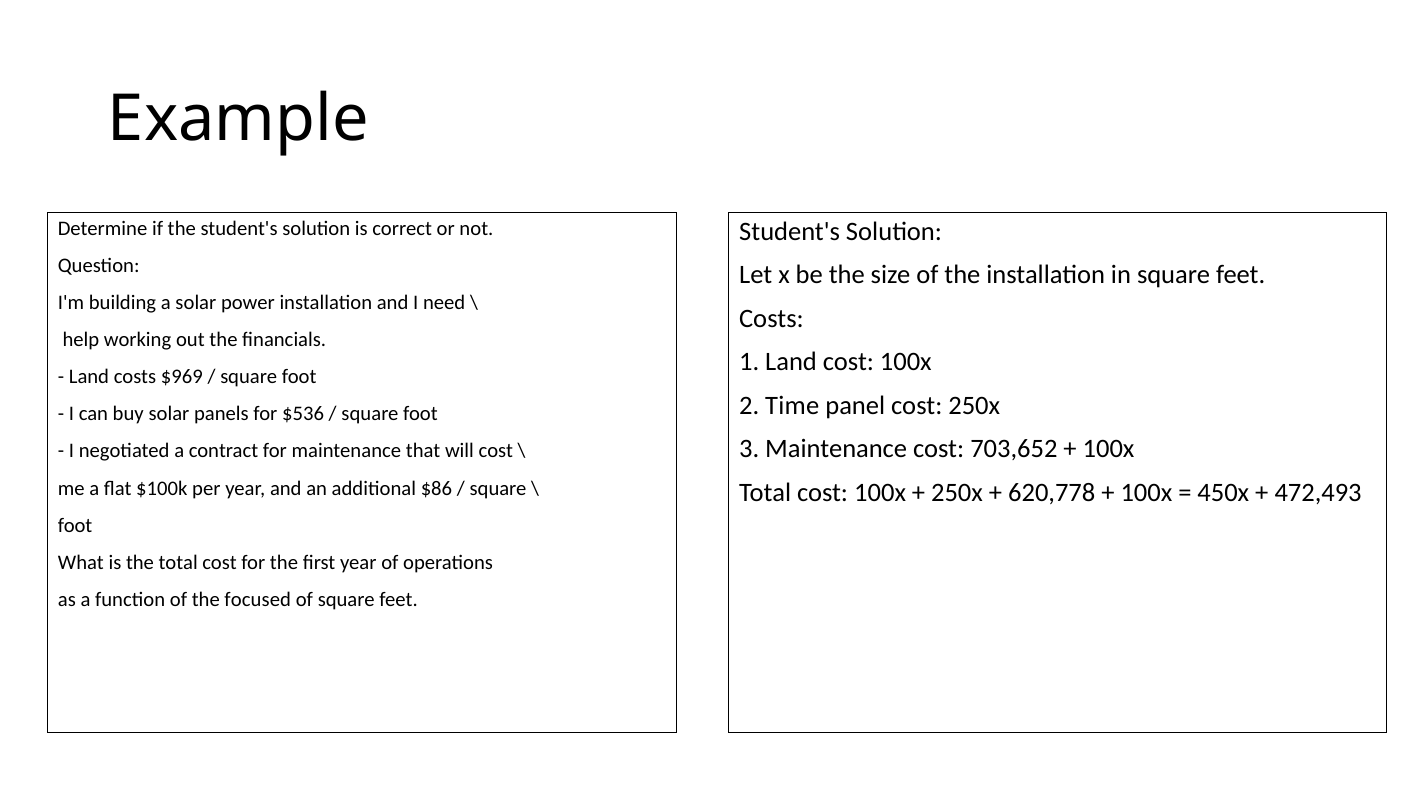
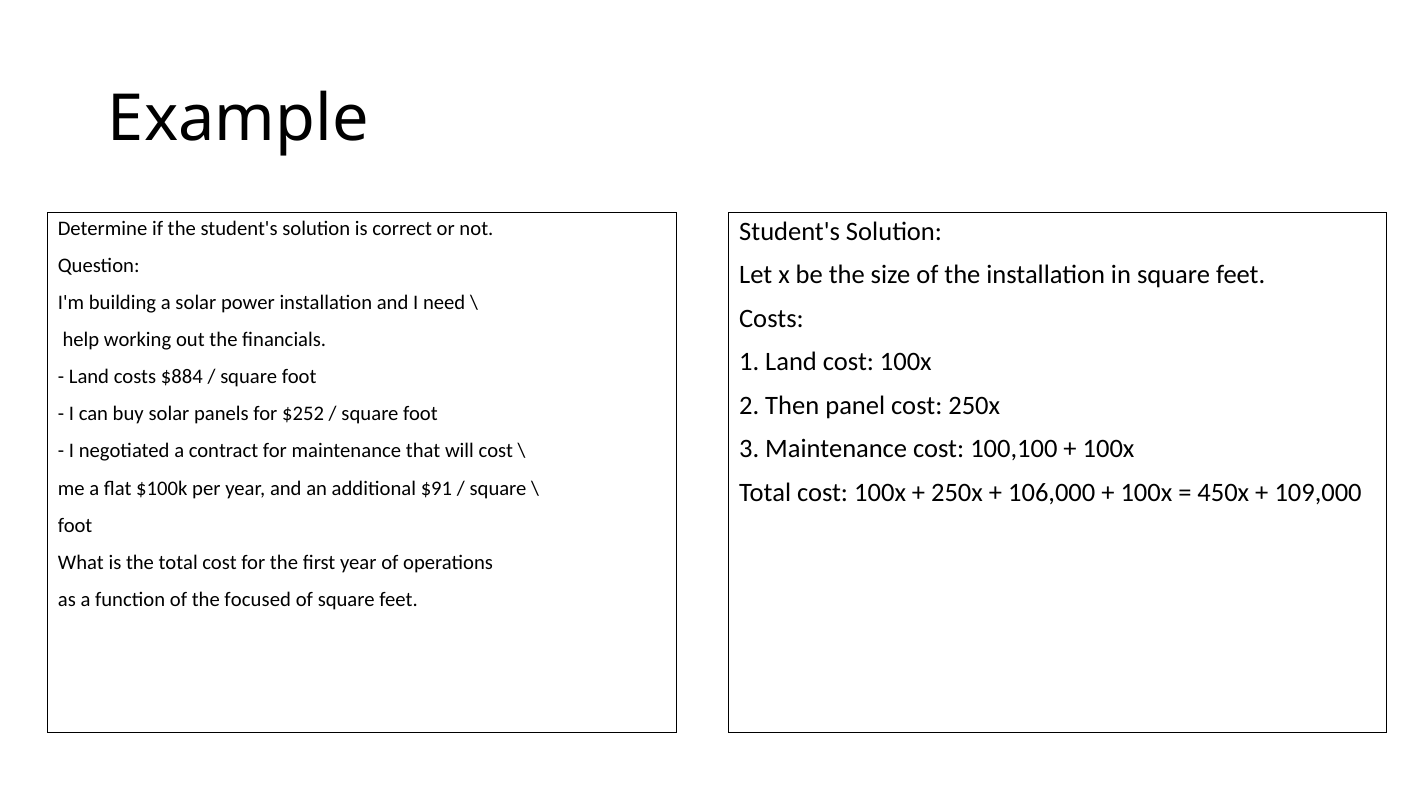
$969: $969 -> $884
Time: Time -> Then
$536: $536 -> $252
703,652: 703,652 -> 100,100
$86: $86 -> $91
620,778: 620,778 -> 106,000
472,493: 472,493 -> 109,000
